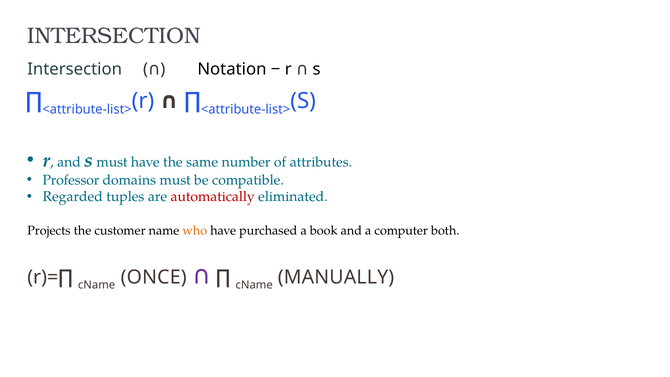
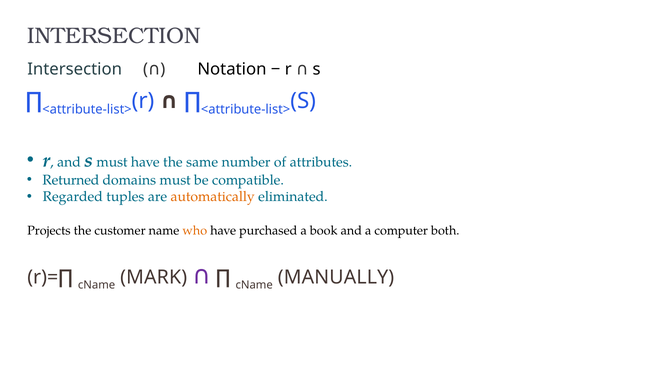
Professor: Professor -> Returned
automatically colour: red -> orange
ONCE: ONCE -> MARK
